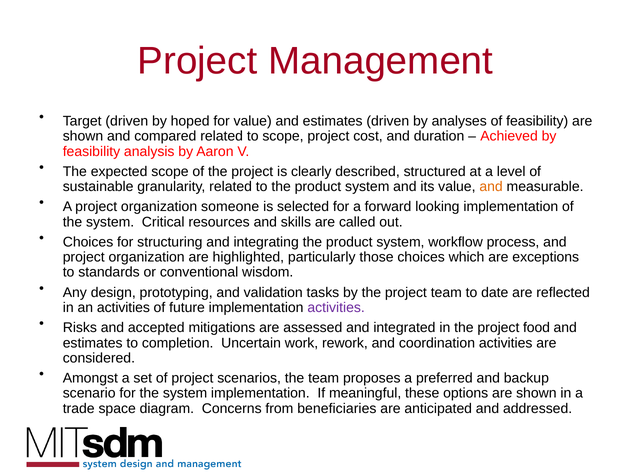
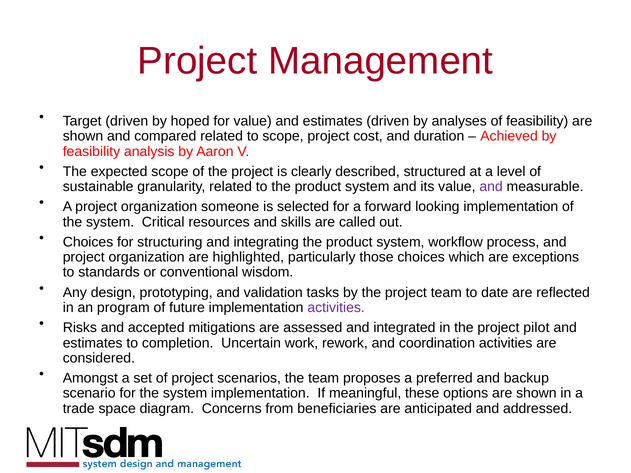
and at (491, 187) colour: orange -> purple
an activities: activities -> program
food: food -> pilot
